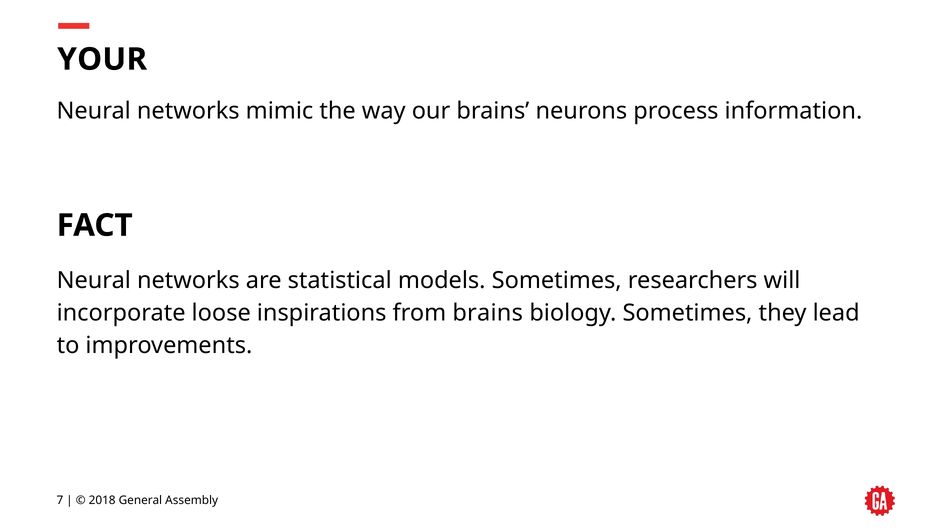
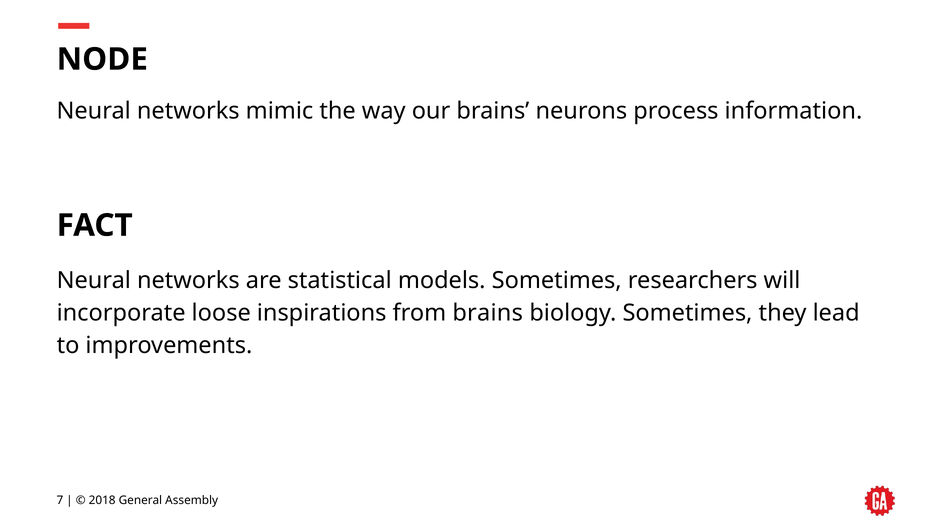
YOUR: YOUR -> NODE
